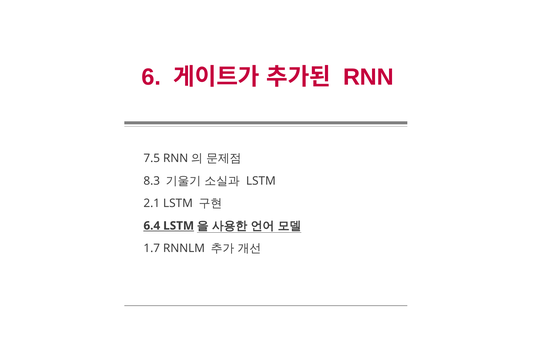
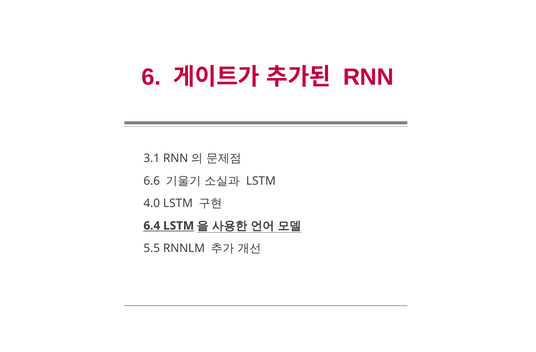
7.5: 7.5 -> 3.1
8.3: 8.3 -> 6.6
2.1: 2.1 -> 4.0
1.7: 1.7 -> 5.5
